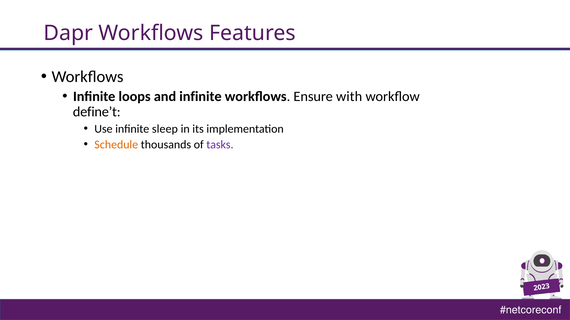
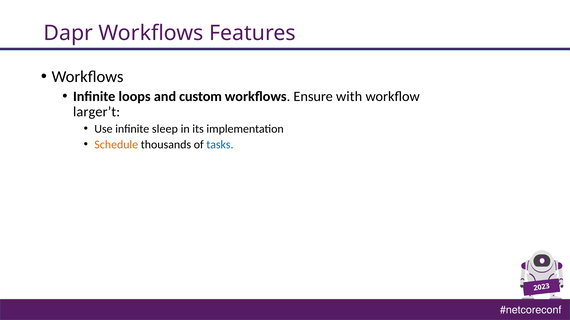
and infinite: infinite -> custom
define’t: define’t -> larger’t
tasks colour: purple -> blue
